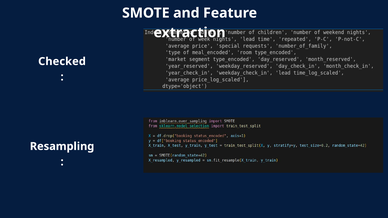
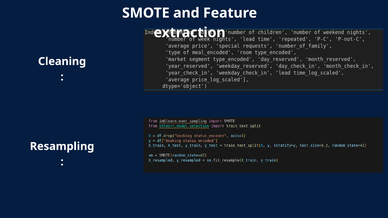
Checked: Checked -> Cleaning
